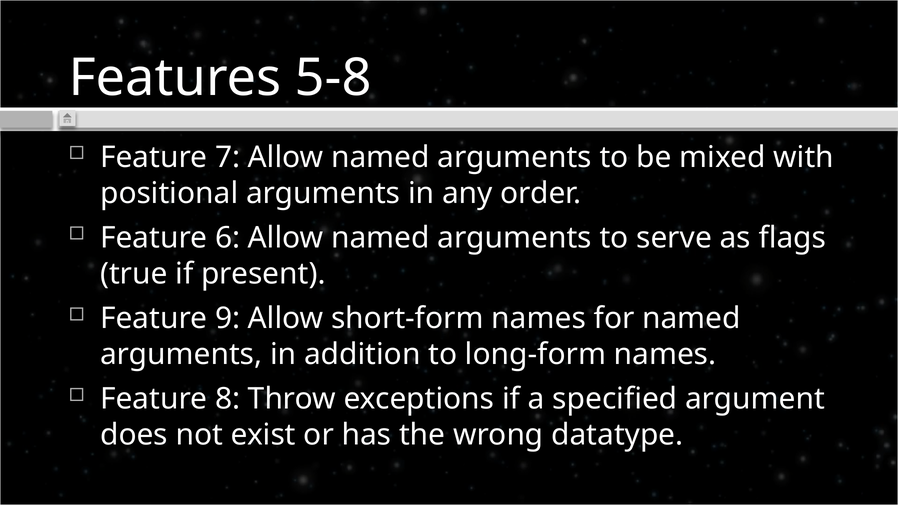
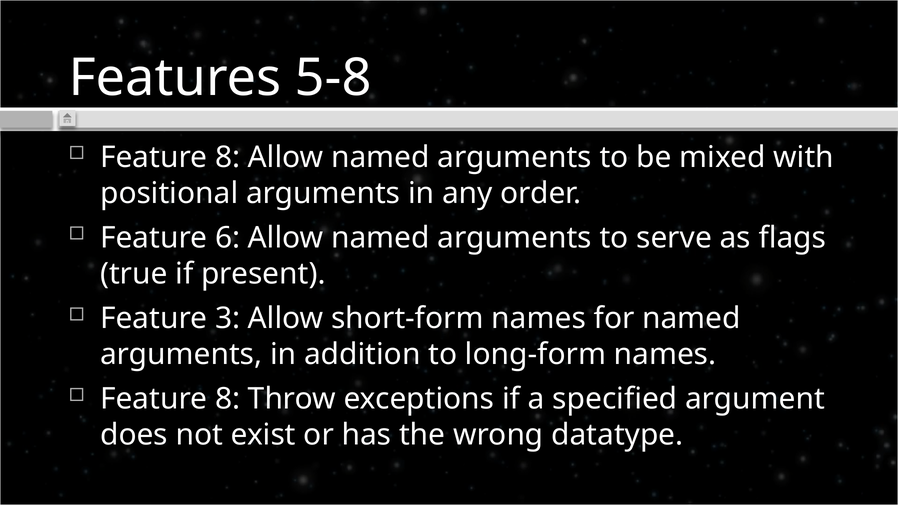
7 at (228, 157): 7 -> 8
9: 9 -> 3
